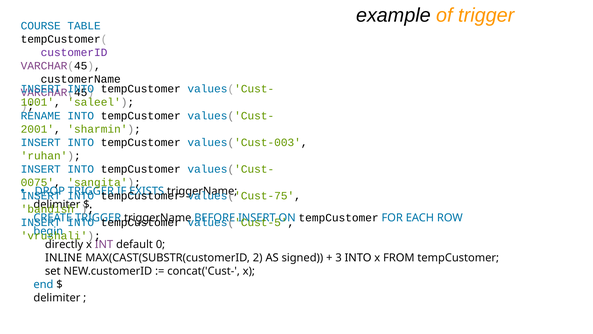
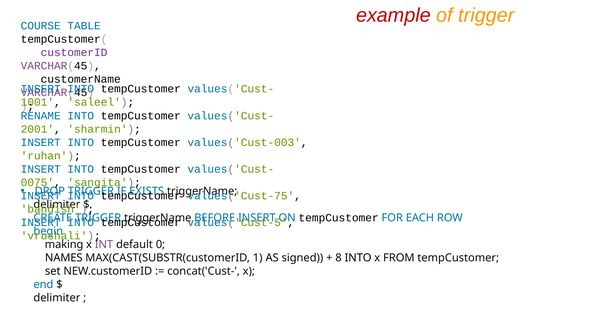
example colour: black -> red
directly: directly -> making
INLINE: INLINE -> NAMES
2: 2 -> 1
3: 3 -> 8
